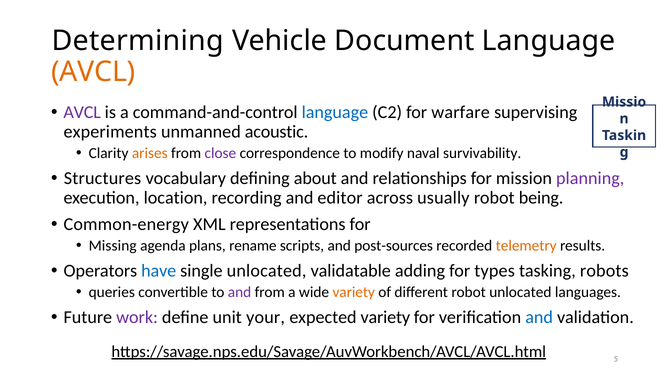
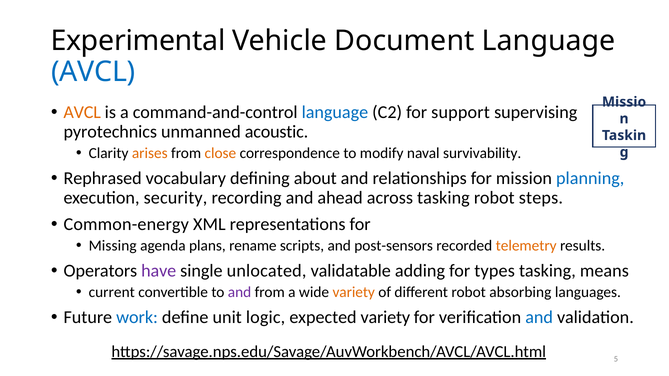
Determining: Determining -> Experimental
AVCL at (93, 72) colour: orange -> blue
AVCL at (82, 112) colour: purple -> orange
warfare: warfare -> support
experiments: experiments -> pyrotechnics
close colour: purple -> orange
Structures: Structures -> Rephrased
planning colour: purple -> blue
location: location -> security
editor: editor -> ahead
across usually: usually -> tasking
being: being -> steps
post-sources: post-sources -> post-sensors
have colour: blue -> purple
robots: robots -> means
queries: queries -> current
robot unlocated: unlocated -> absorbing
work colour: purple -> blue
your: your -> logic
